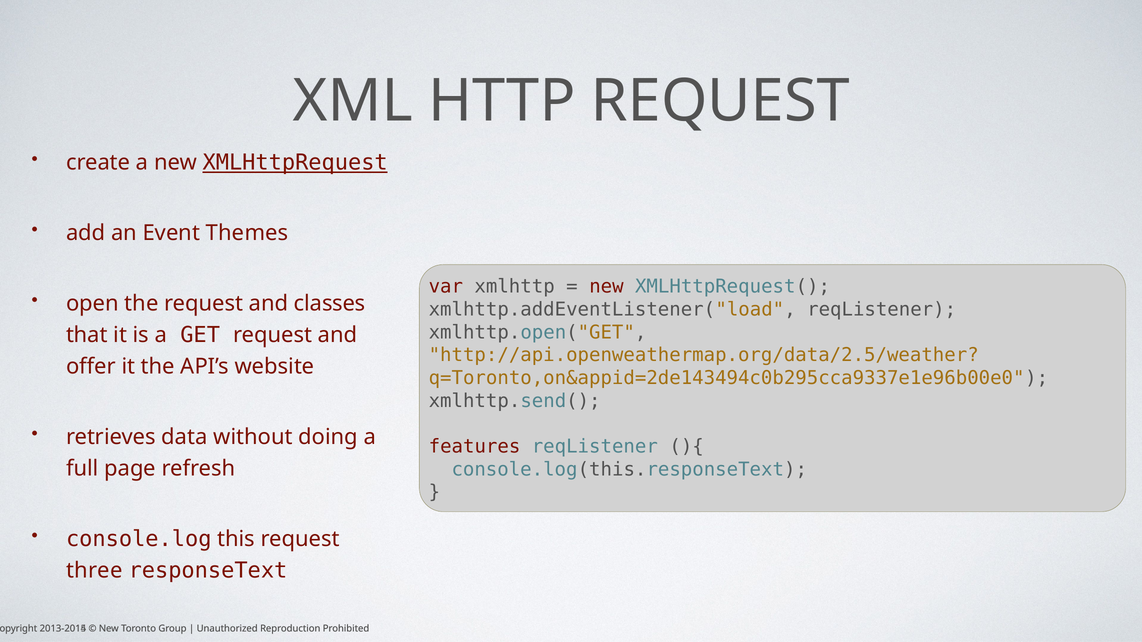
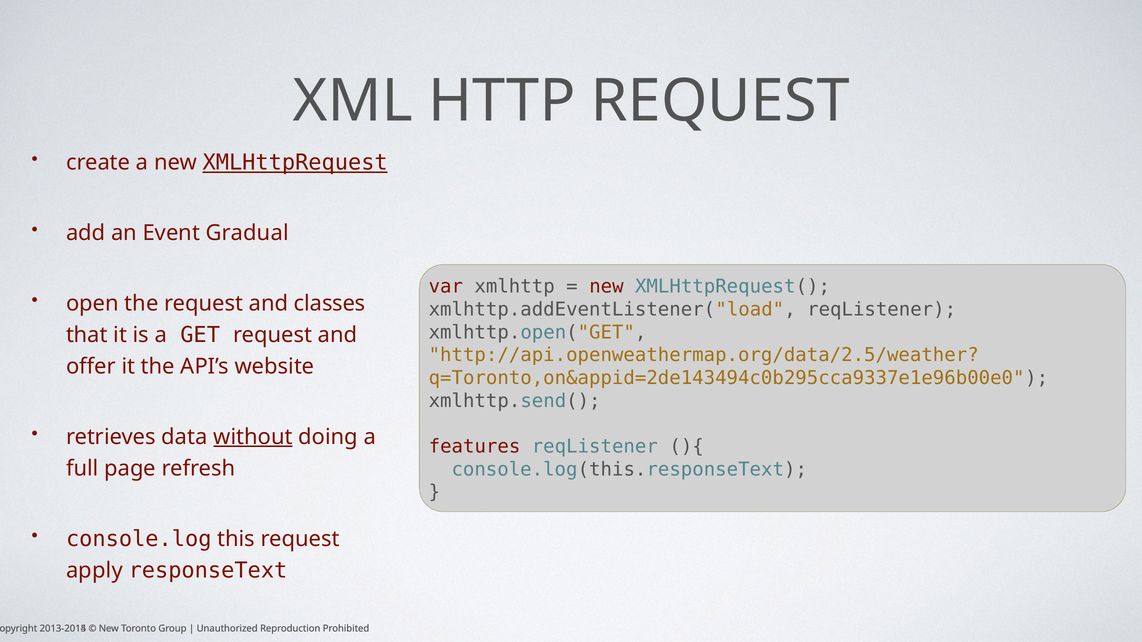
Themes: Themes -> Gradual
without underline: none -> present
three: three -> apply
